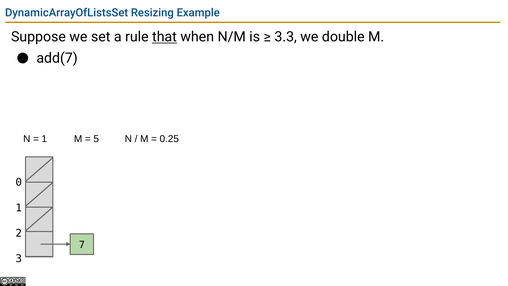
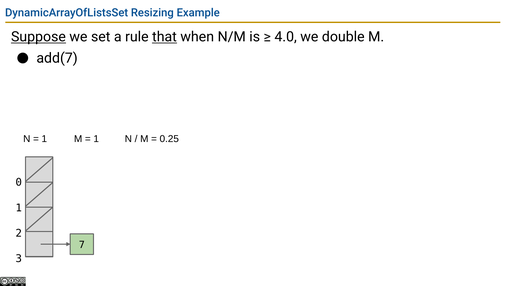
Suppose underline: none -> present
3.3: 3.3 -> 4.0
5 at (96, 139): 5 -> 1
